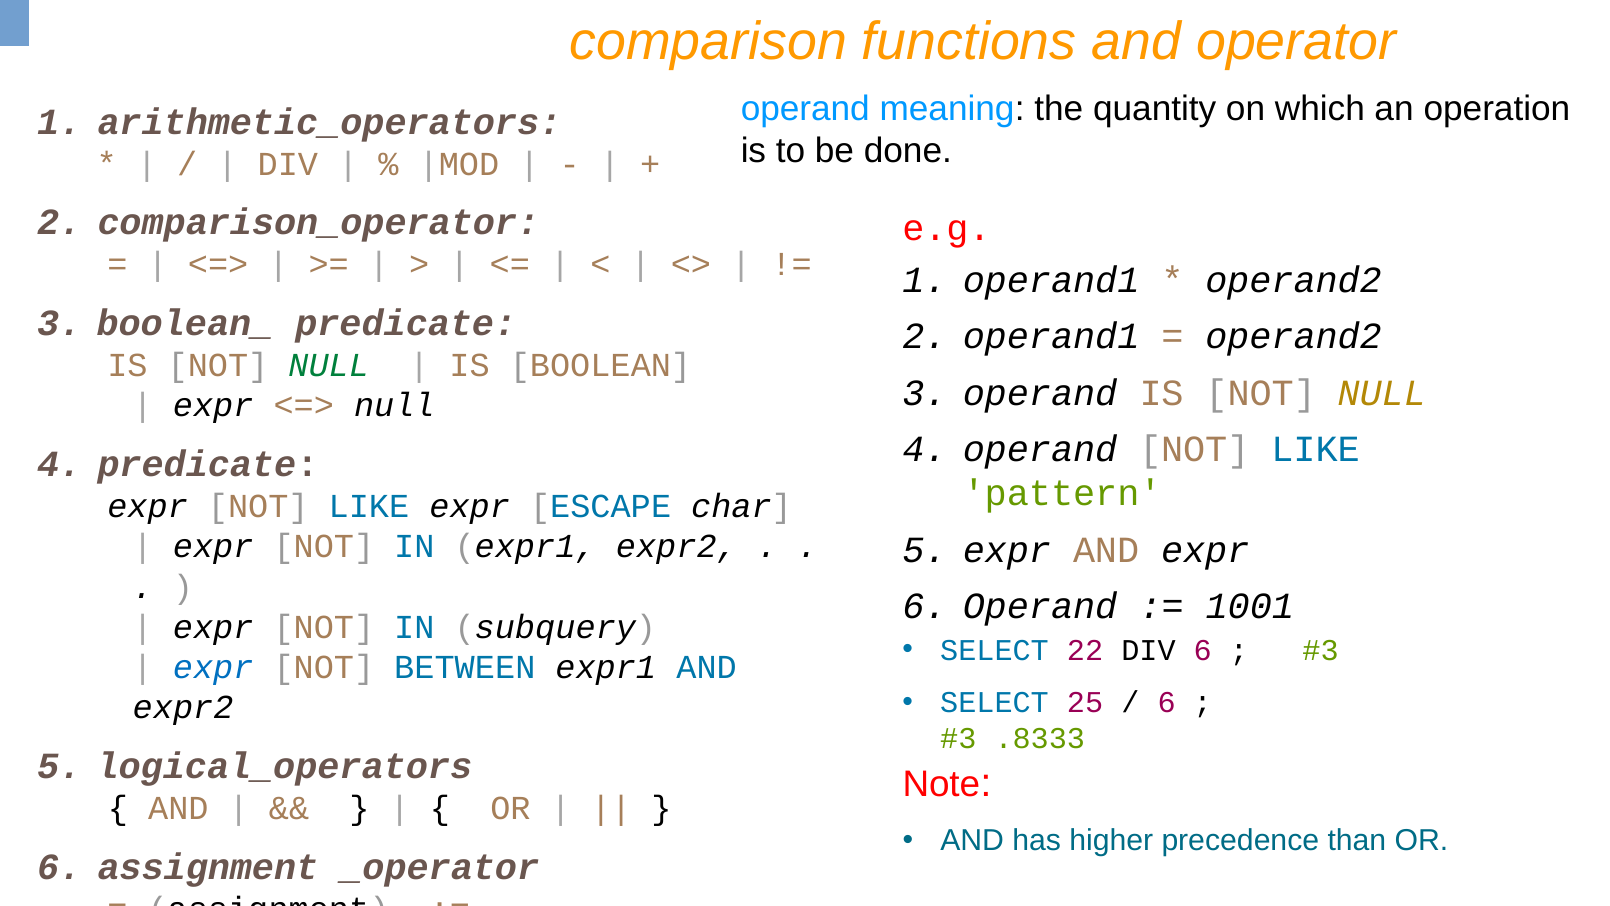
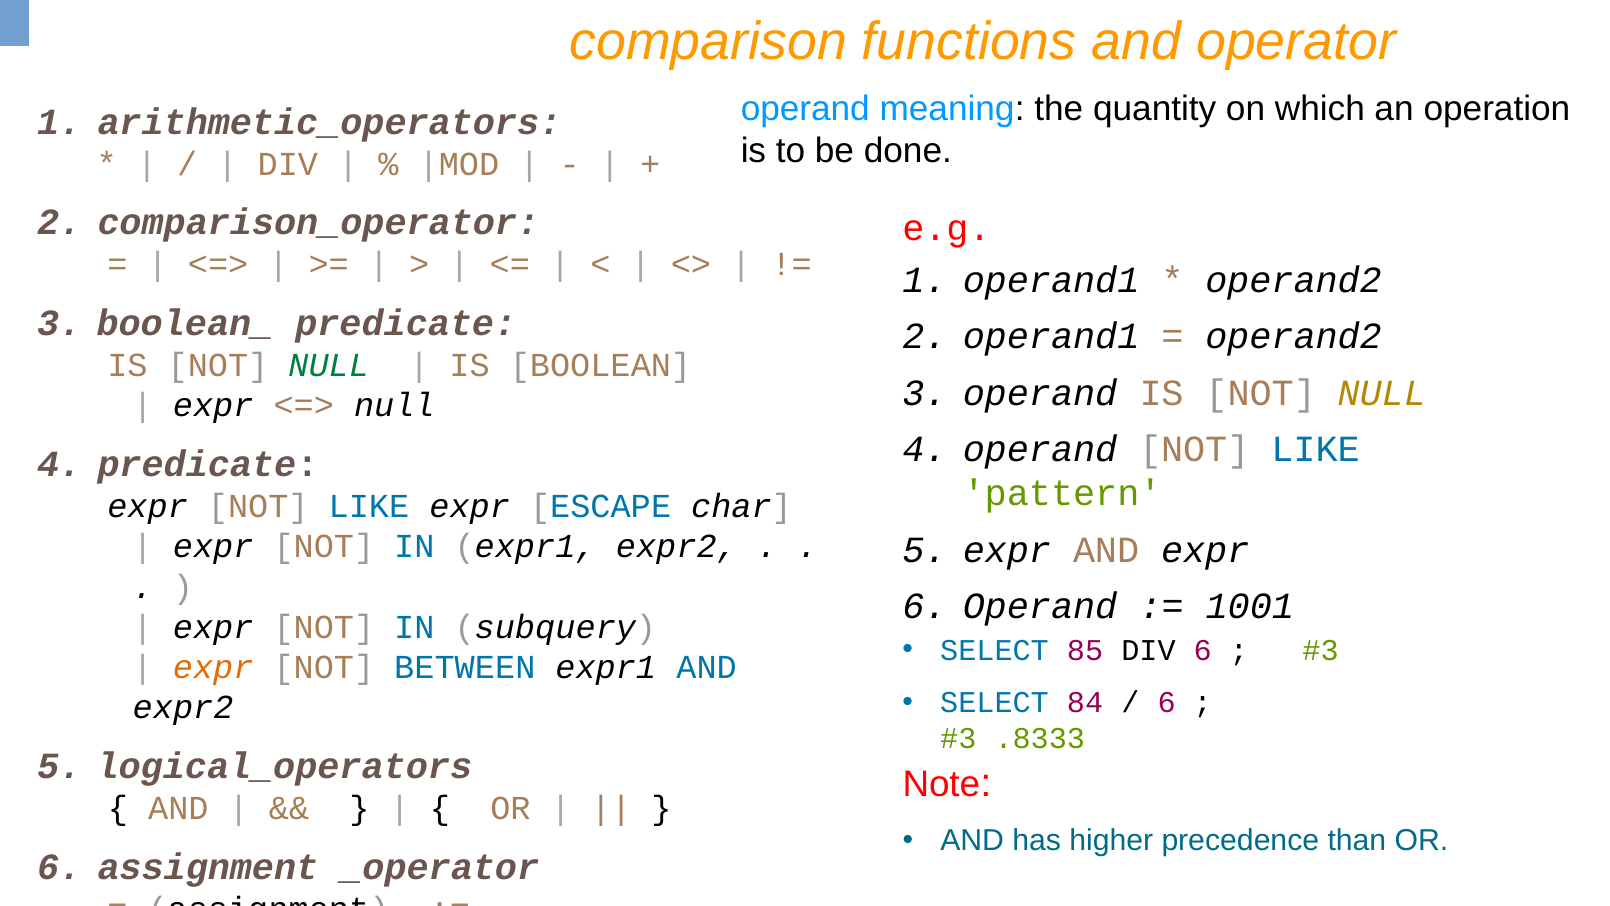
22: 22 -> 85
expr at (213, 667) colour: blue -> orange
25: 25 -> 84
